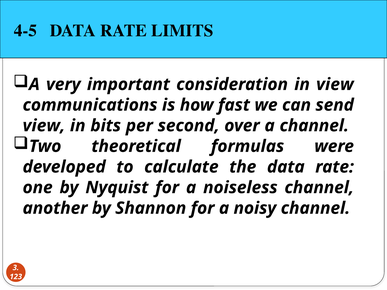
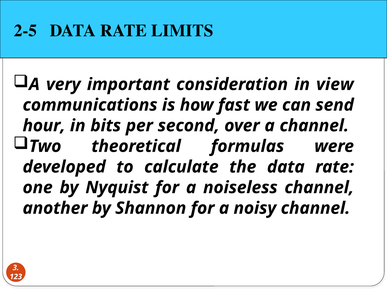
4-5: 4-5 -> 2-5
view at (44, 126): view -> hour
